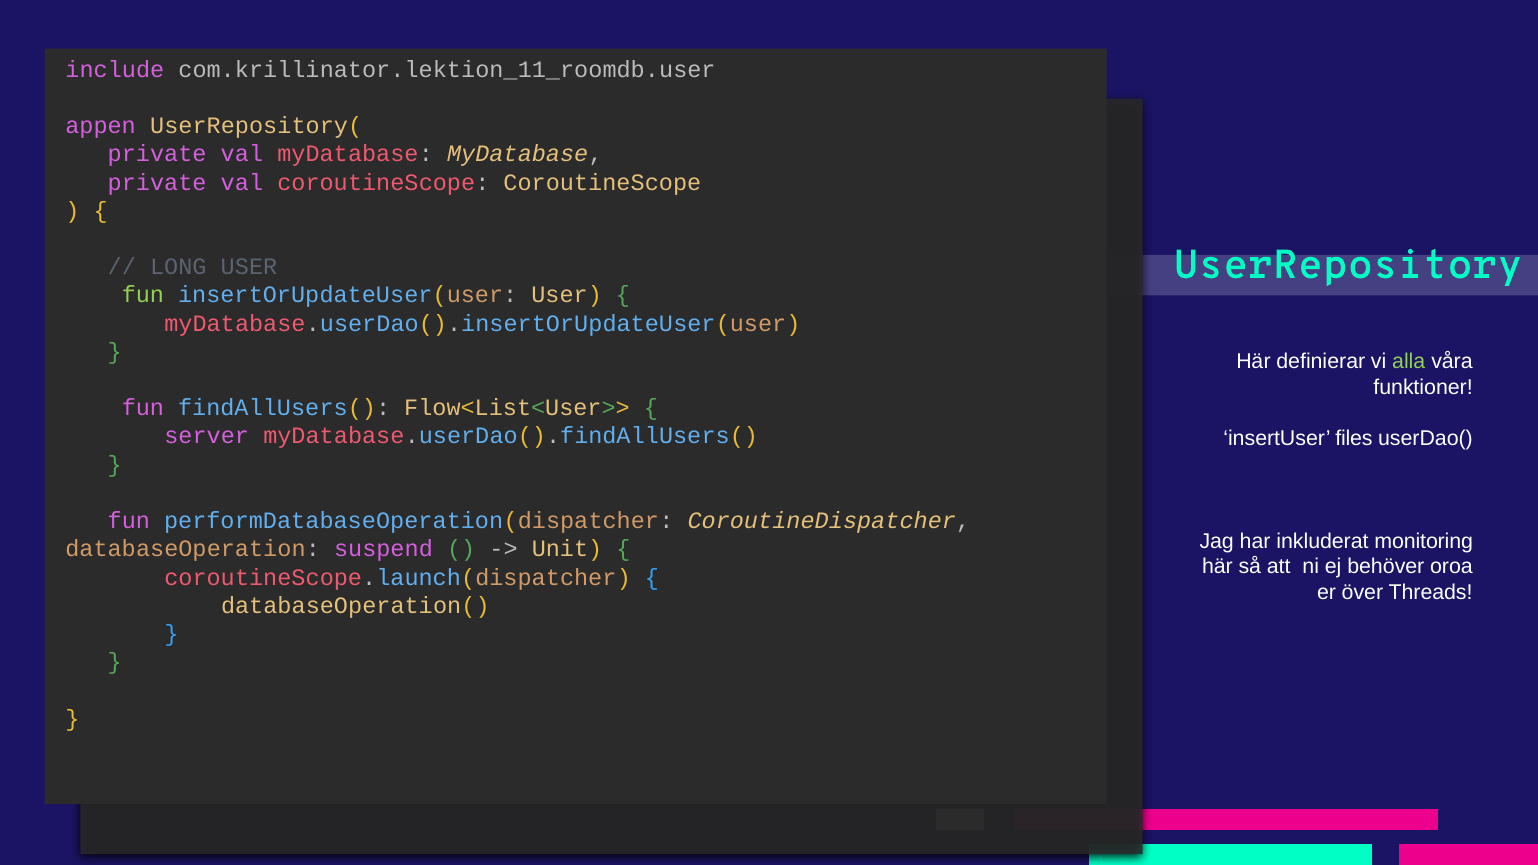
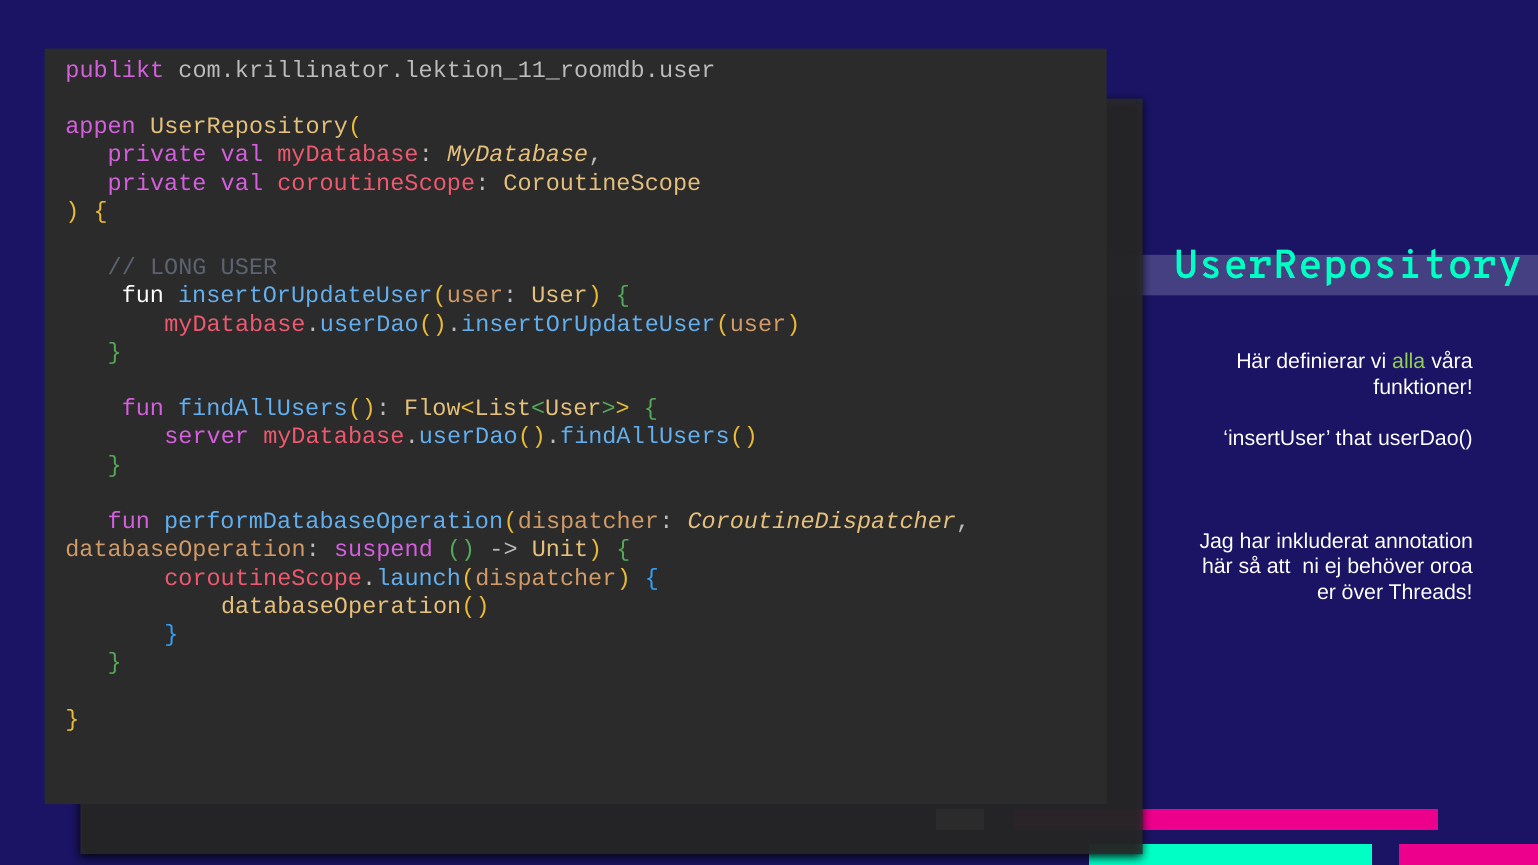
include: include -> publikt
fun at (143, 295) colour: light green -> white
files: files -> that
monitoring: monitoring -> annotation
